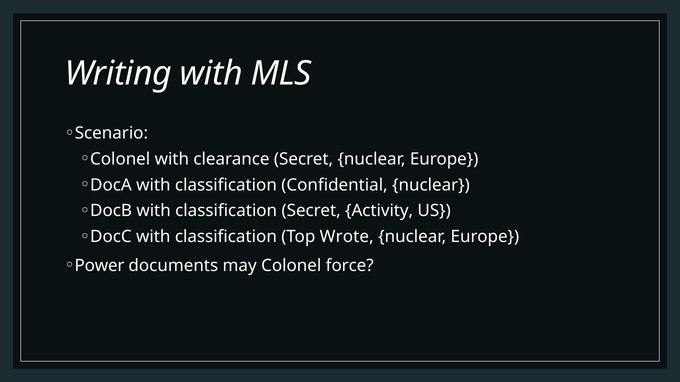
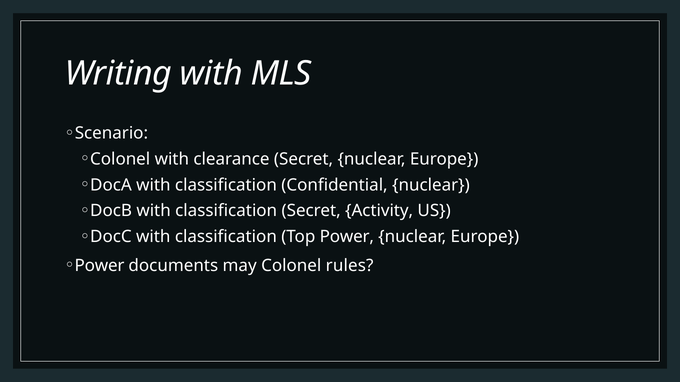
Top Wrote: Wrote -> Power
force: force -> rules
